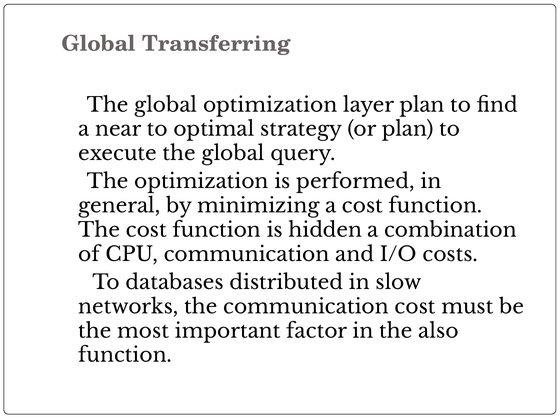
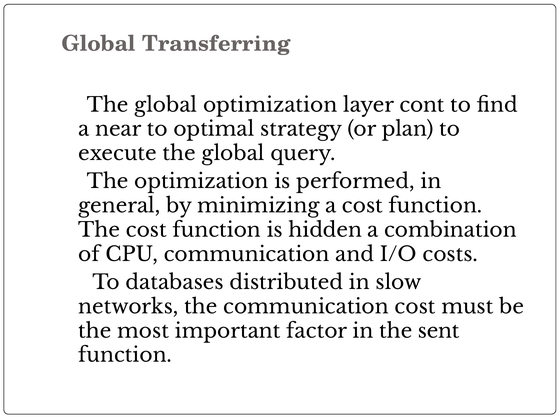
layer plan: plan -> cont
also: also -> sent
